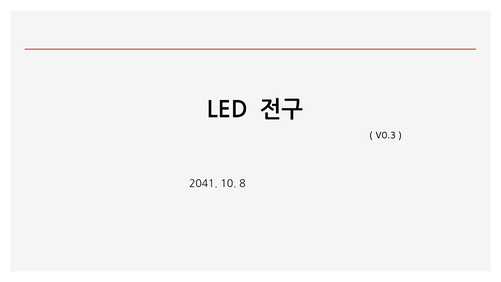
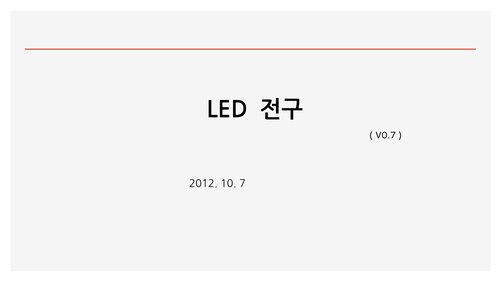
V0.3: V0.3 -> V0.7
2041: 2041 -> 2012
8: 8 -> 7
